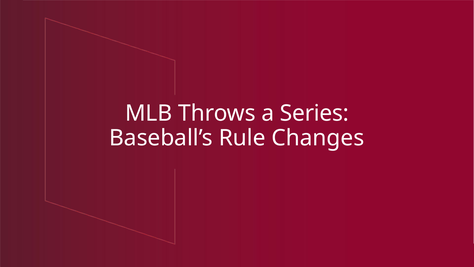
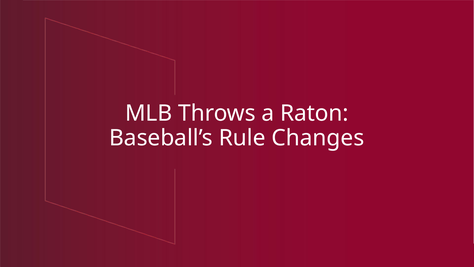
Series: Series -> Raton
